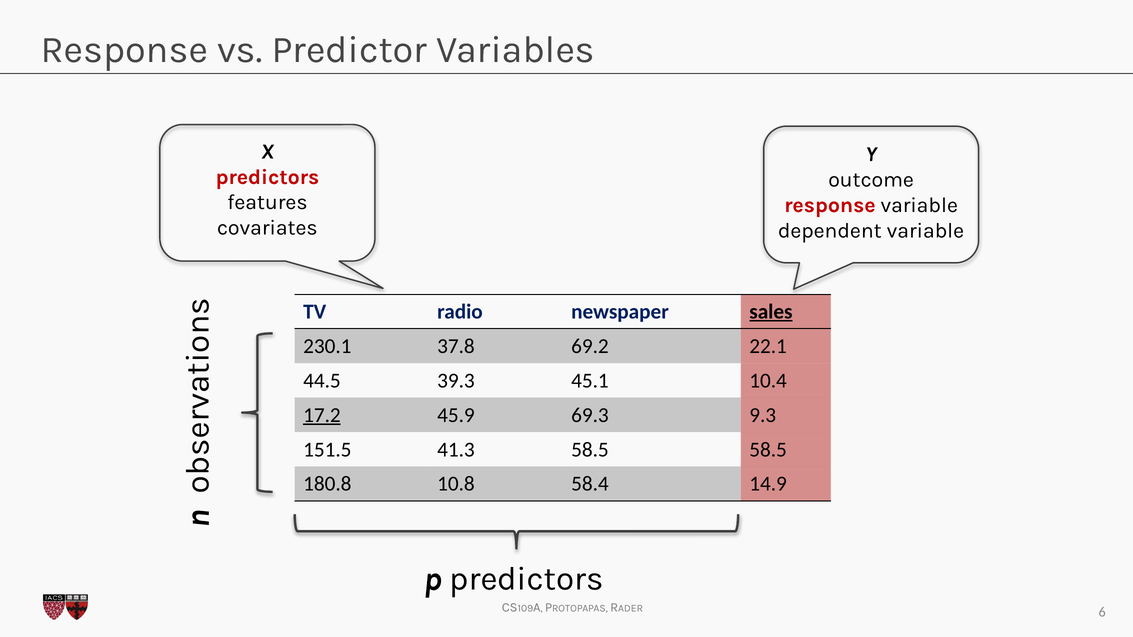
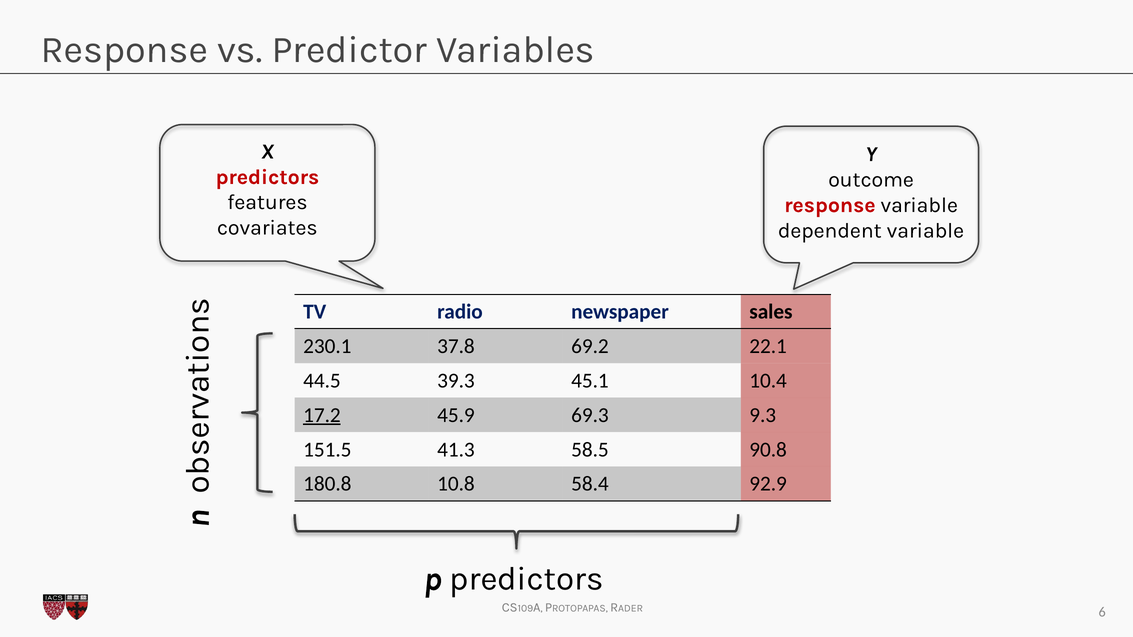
sales underline: present -> none
58.5 58.5: 58.5 -> 90.8
14.9: 14.9 -> 92.9
